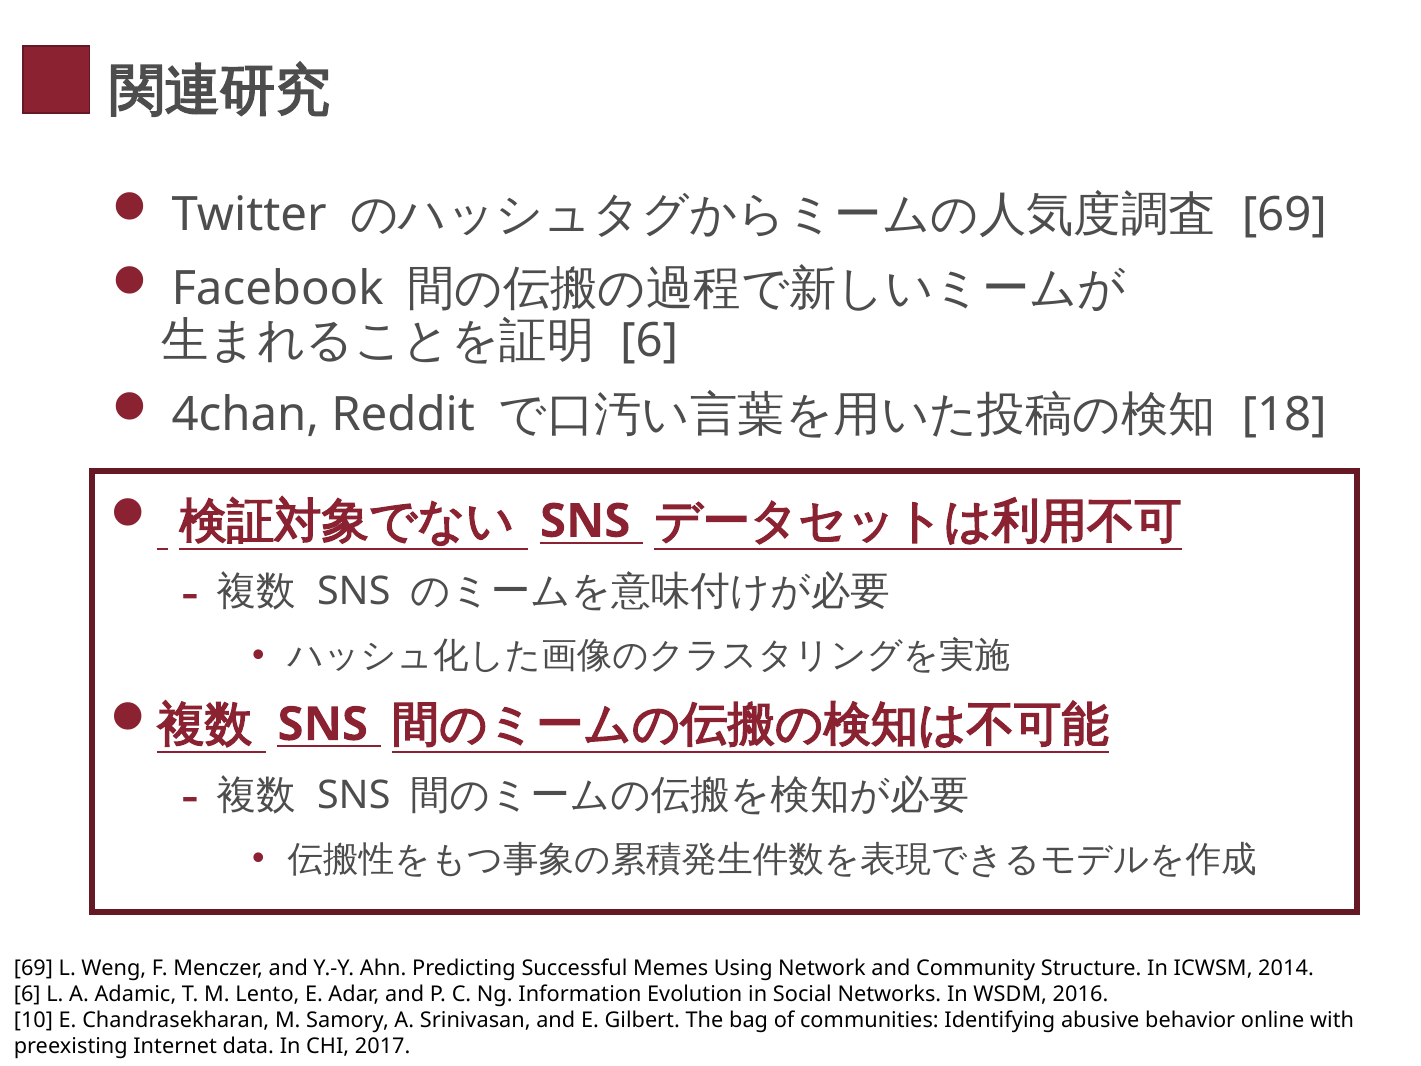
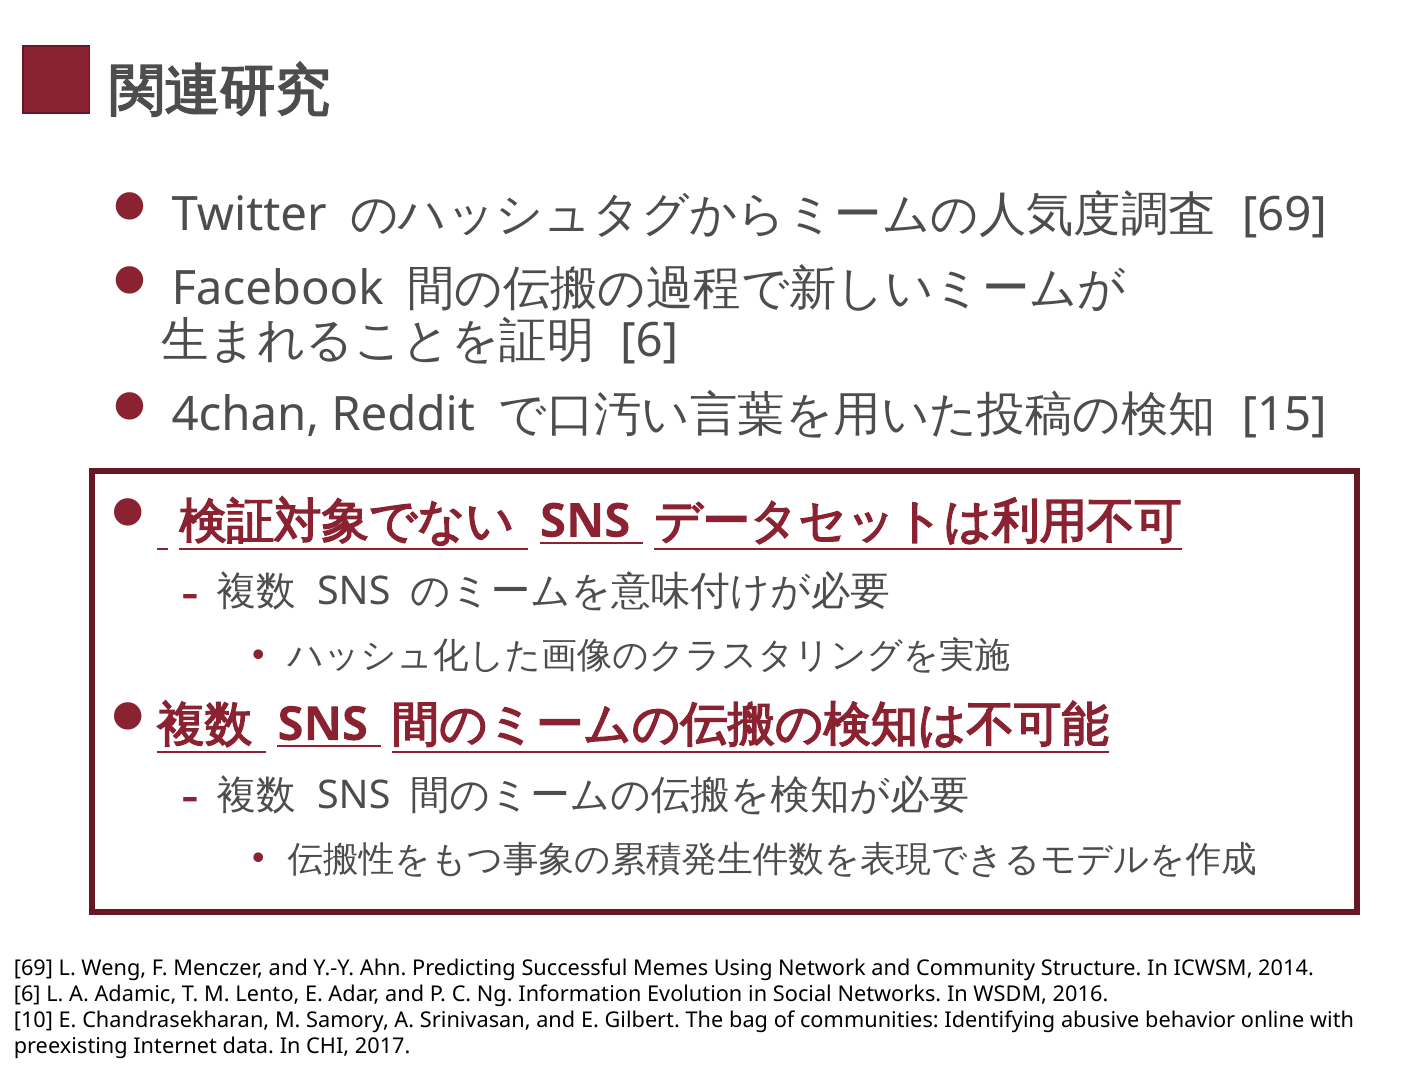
18: 18 -> 15
